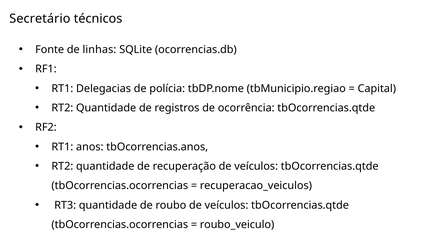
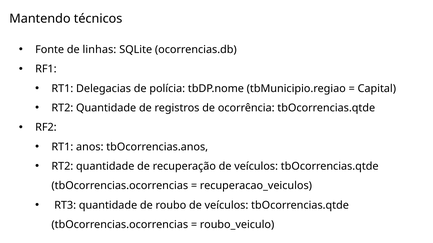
Secretário: Secretário -> Mantendo
